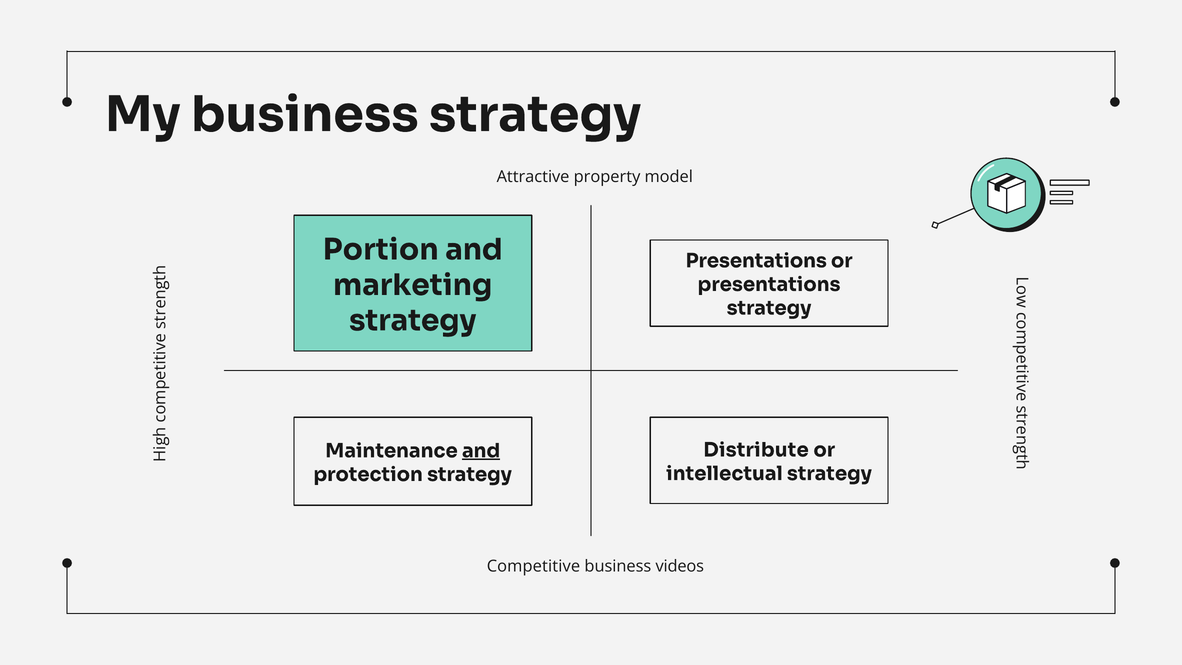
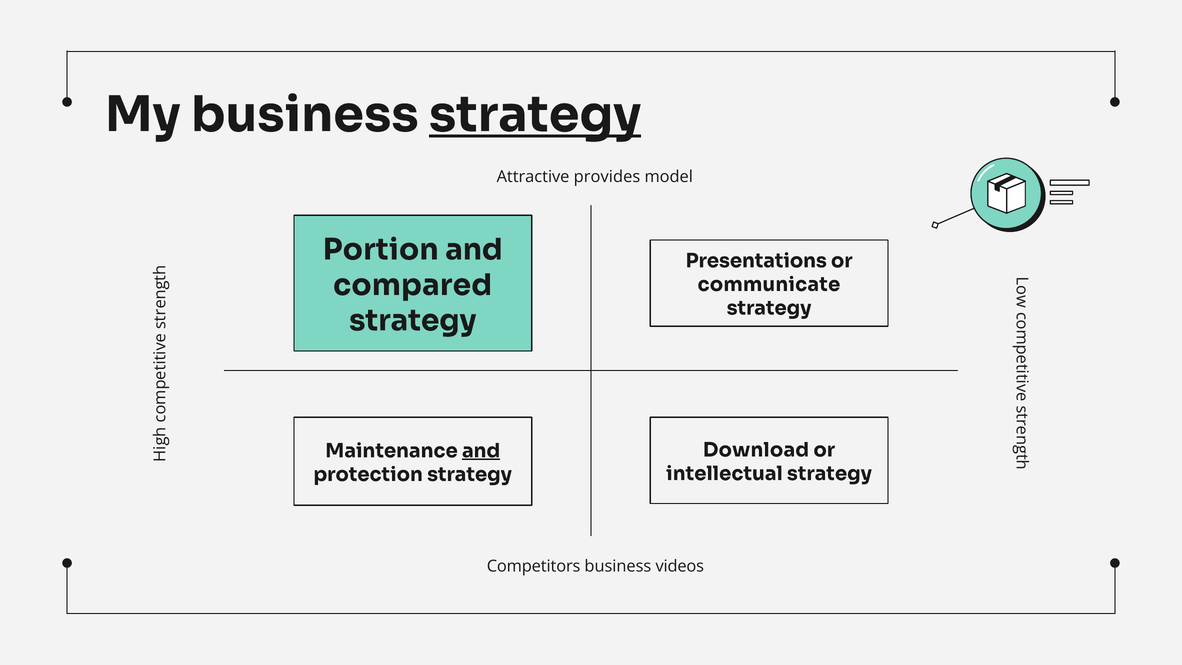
strategy at (535, 115) underline: none -> present
property: property -> provides
marketing: marketing -> compared
presentations at (769, 284): presentations -> communicate
Distribute: Distribute -> Download
Competitive: Competitive -> Competitors
